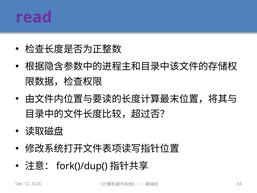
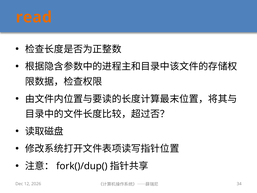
read colour: purple -> orange
